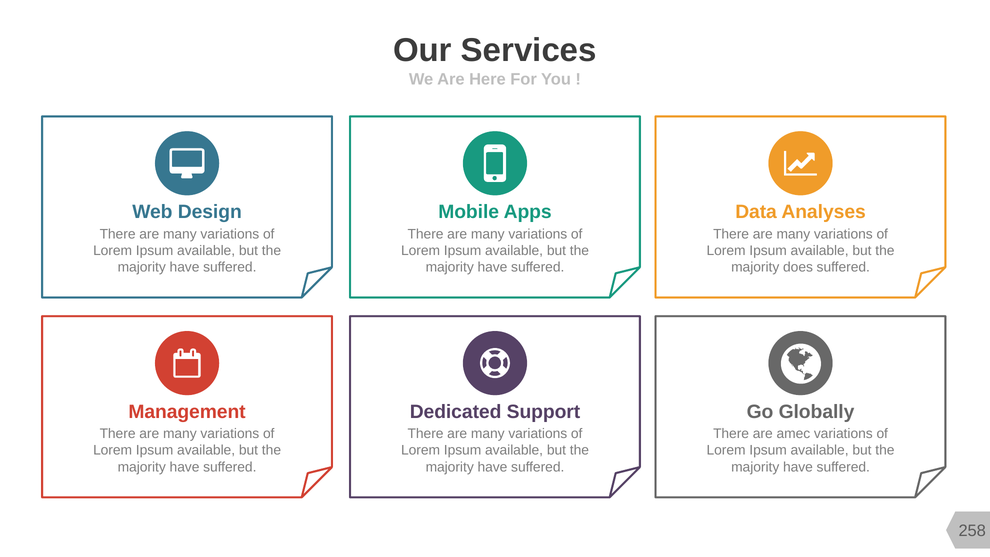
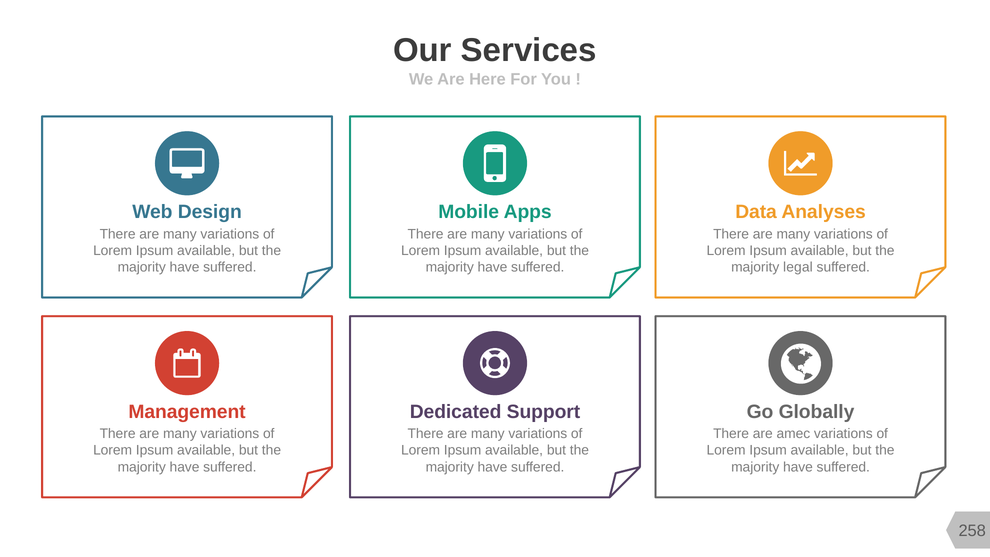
does: does -> legal
